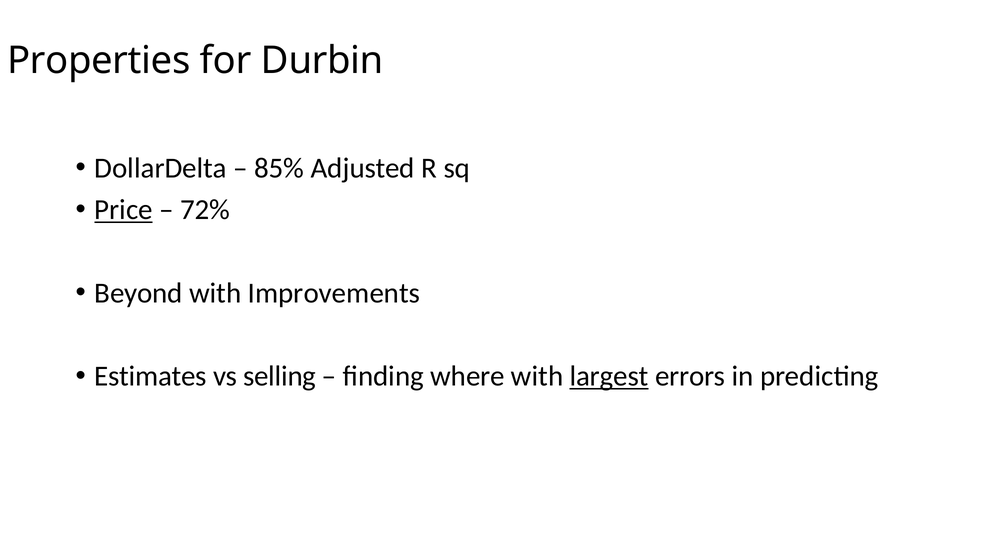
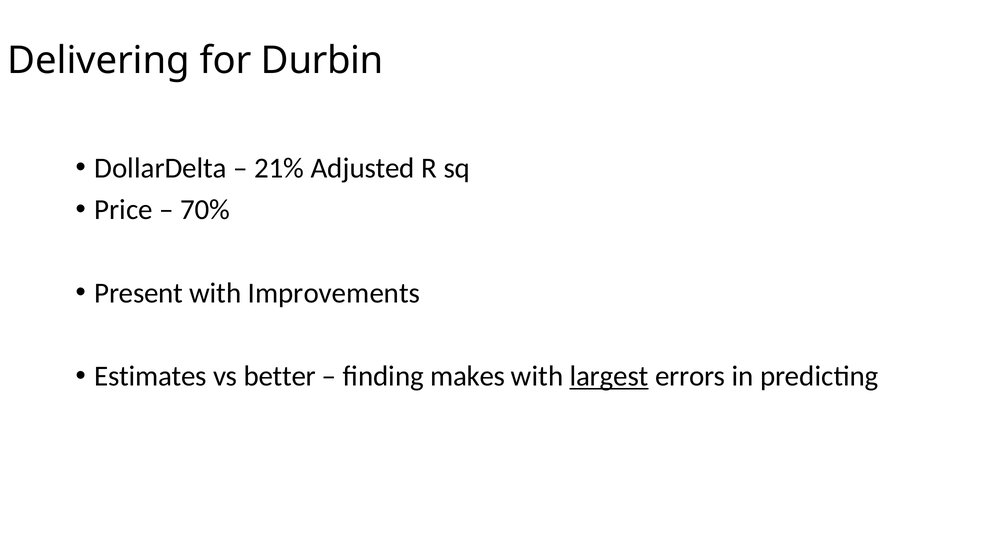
Properties: Properties -> Delivering
85%: 85% -> 21%
Price underline: present -> none
72%: 72% -> 70%
Beyond: Beyond -> Present
selling: selling -> better
where: where -> makes
